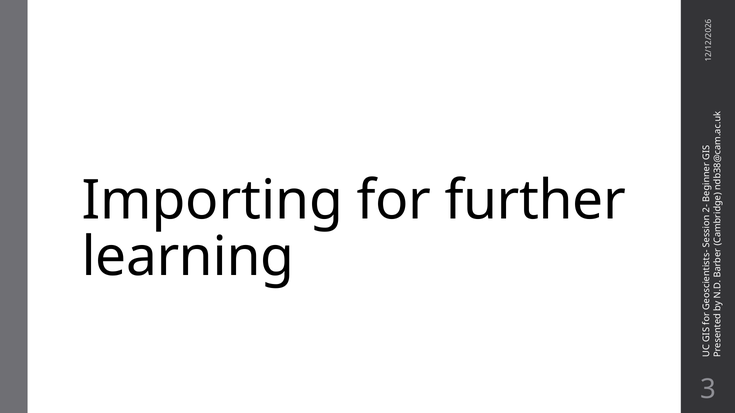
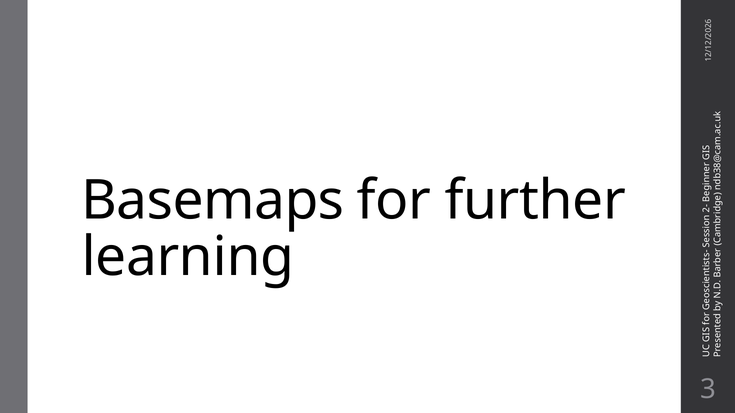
Importing: Importing -> Basemaps
